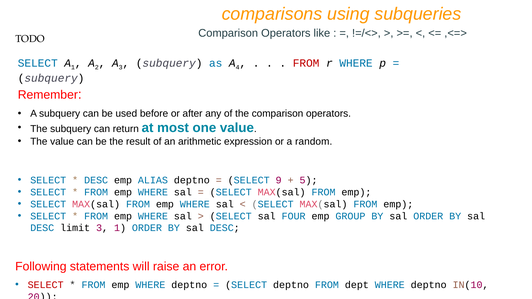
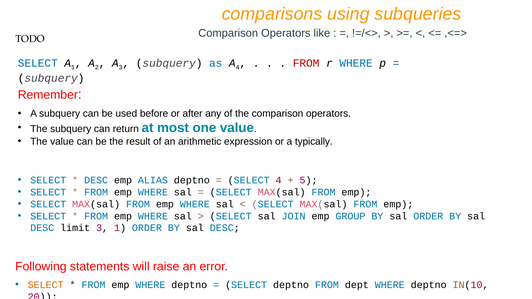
random: random -> typically
SELECT 9: 9 -> 4
FOUR: FOUR -> JOIN
SELECT at (46, 285) colour: red -> orange
